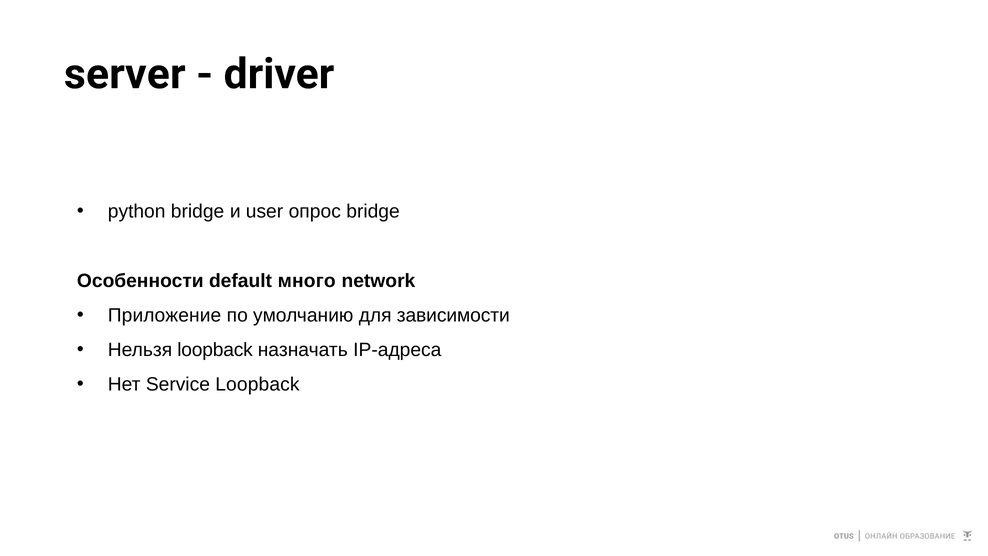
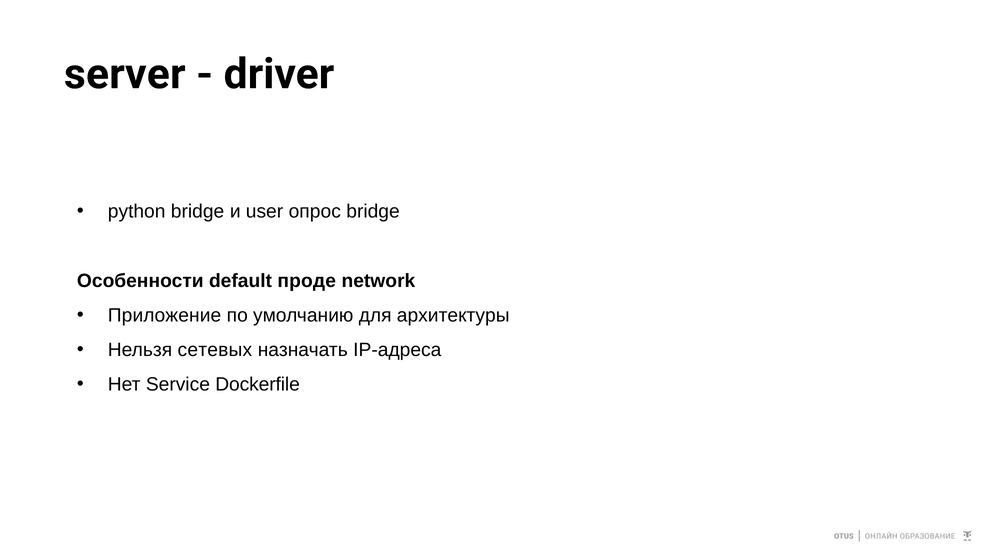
много: много -> проде
зависимости: зависимости -> архитектуры
Нельзя loopback: loopback -> сетевых
Service Loopback: Loopback -> Dockerfile
